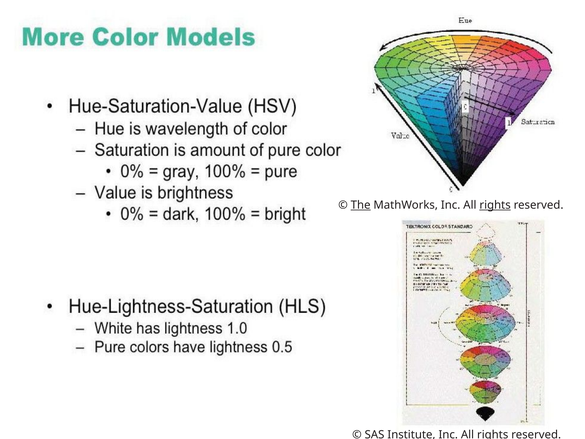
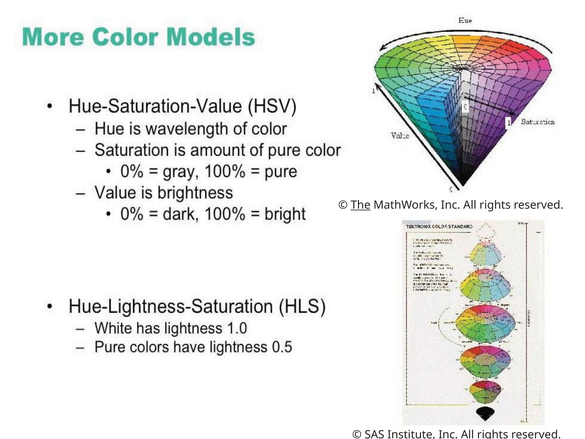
rights at (495, 205) underline: present -> none
